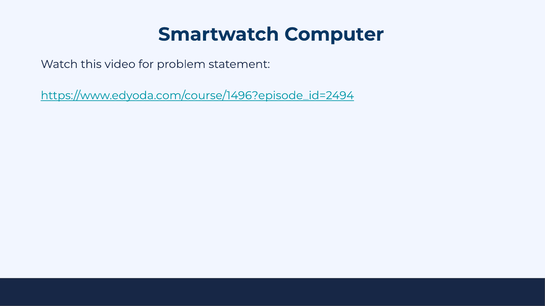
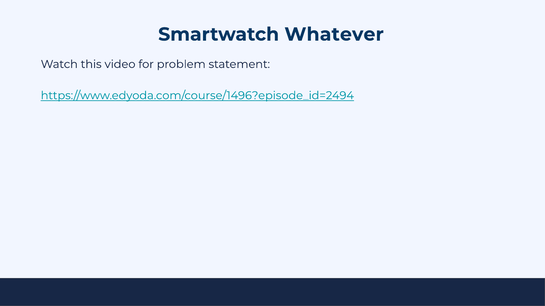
Computer: Computer -> Whatever
